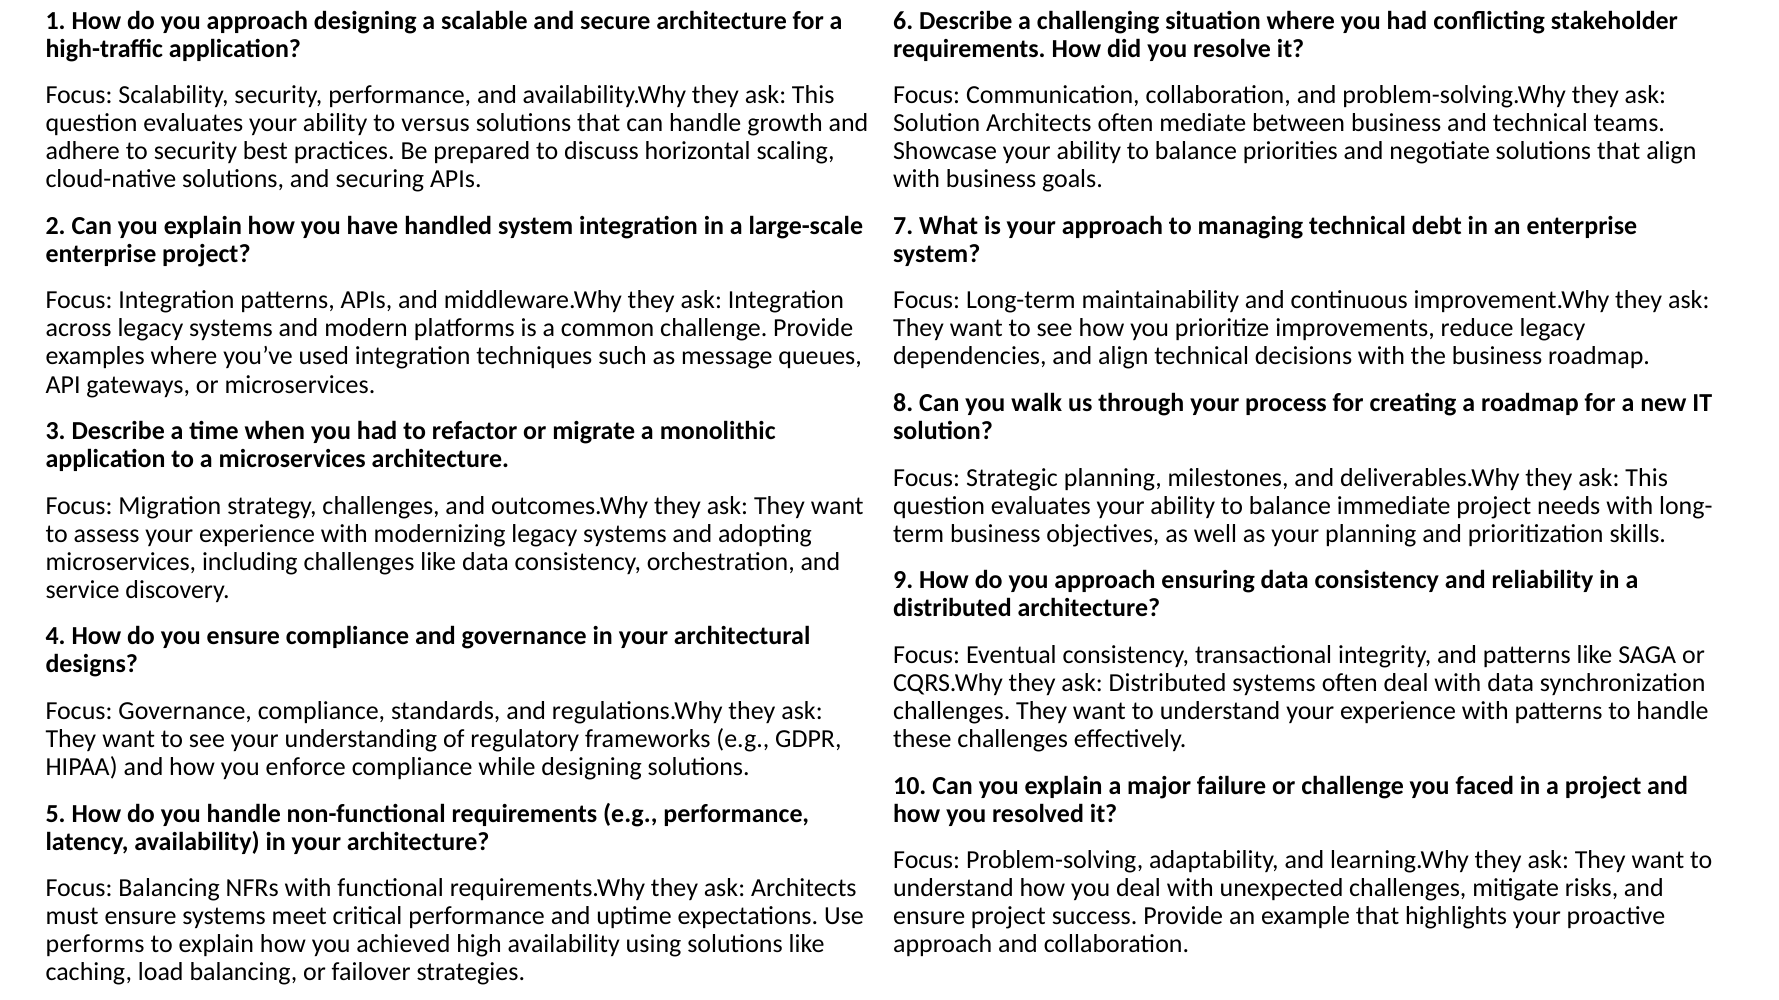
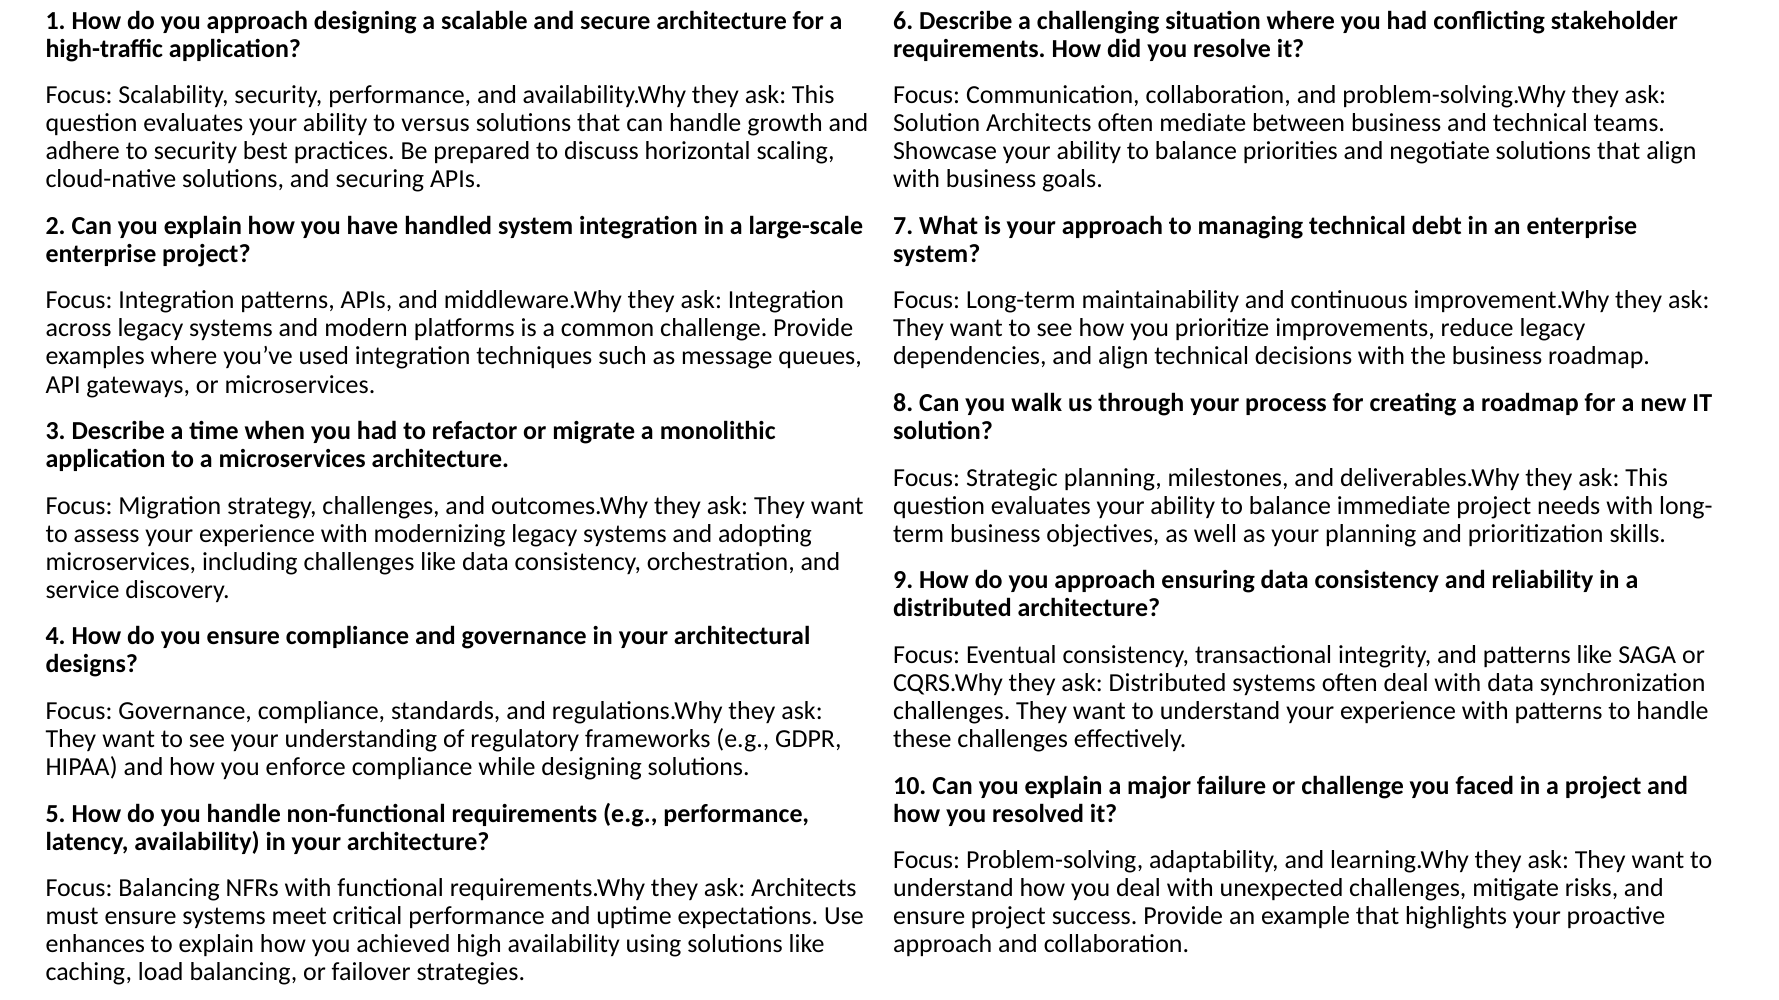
performs: performs -> enhances
